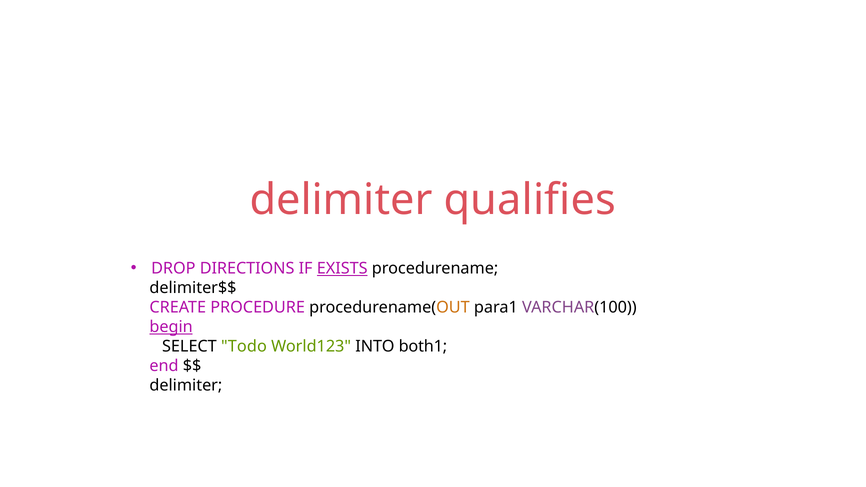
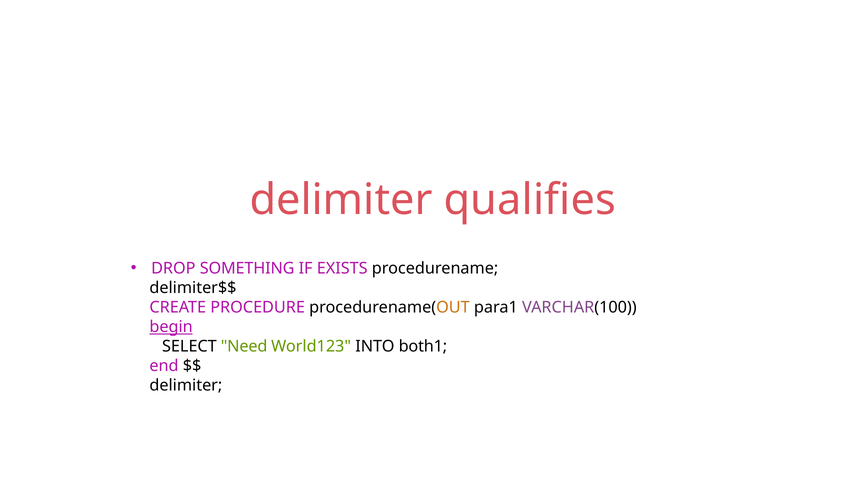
DIRECTIONS: DIRECTIONS -> SOMETHING
EXISTS underline: present -> none
Todo: Todo -> Need
